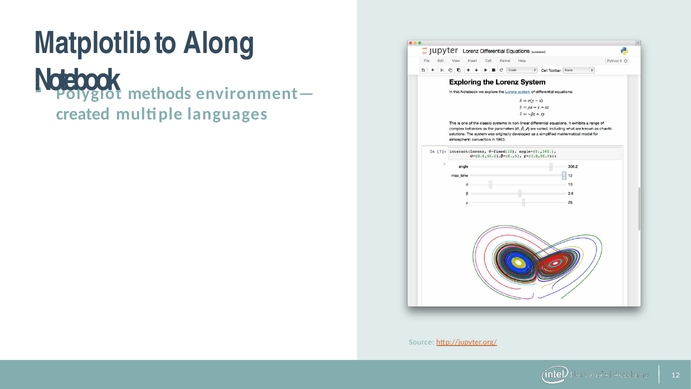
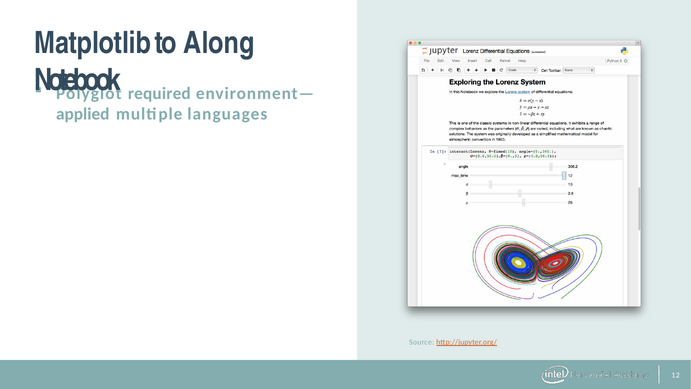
methods: methods -> required
created: created -> applied
